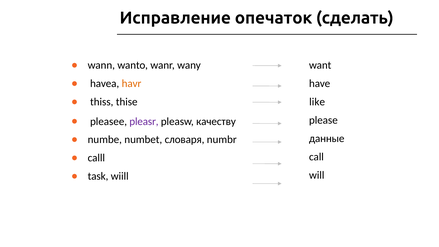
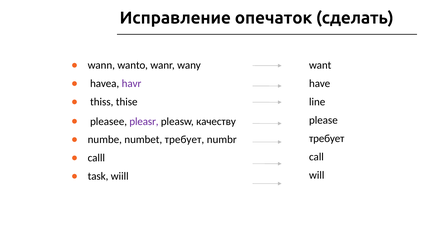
havr colour: orange -> purple
like: like -> line
numbet словаря: словаря -> требует
данные at (327, 139): данные -> требует
